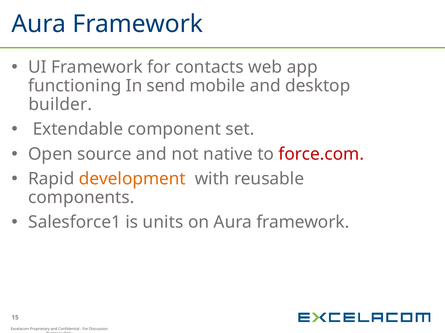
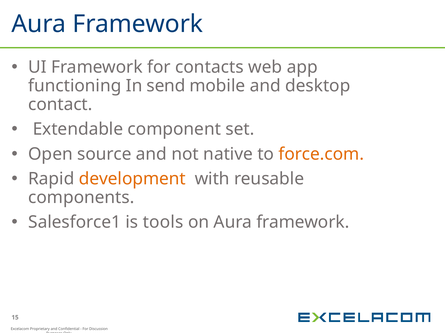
builder: builder -> contact
force.com colour: red -> orange
units: units -> tools
